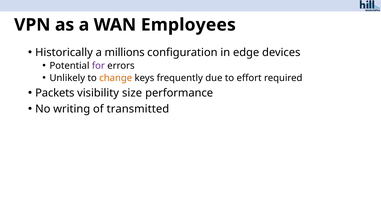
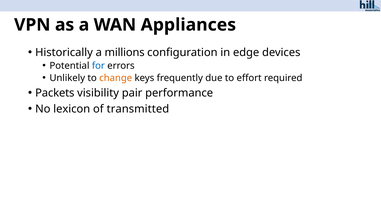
Employees: Employees -> Appliances
for colour: purple -> blue
size: size -> pair
writing: writing -> lexicon
